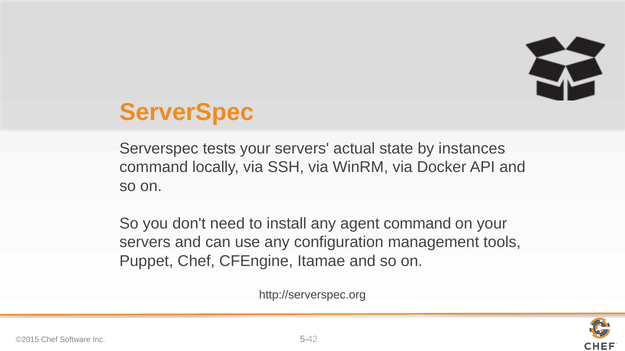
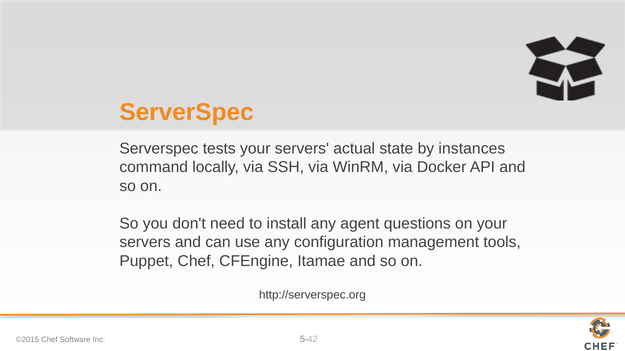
agent command: command -> questions
